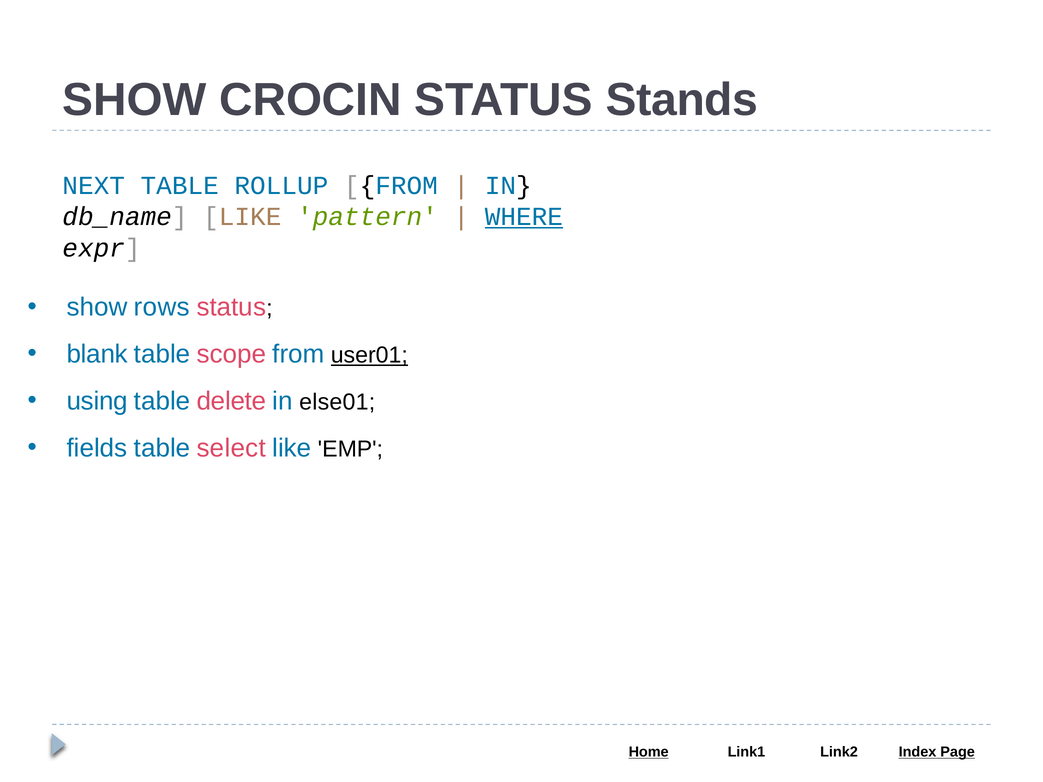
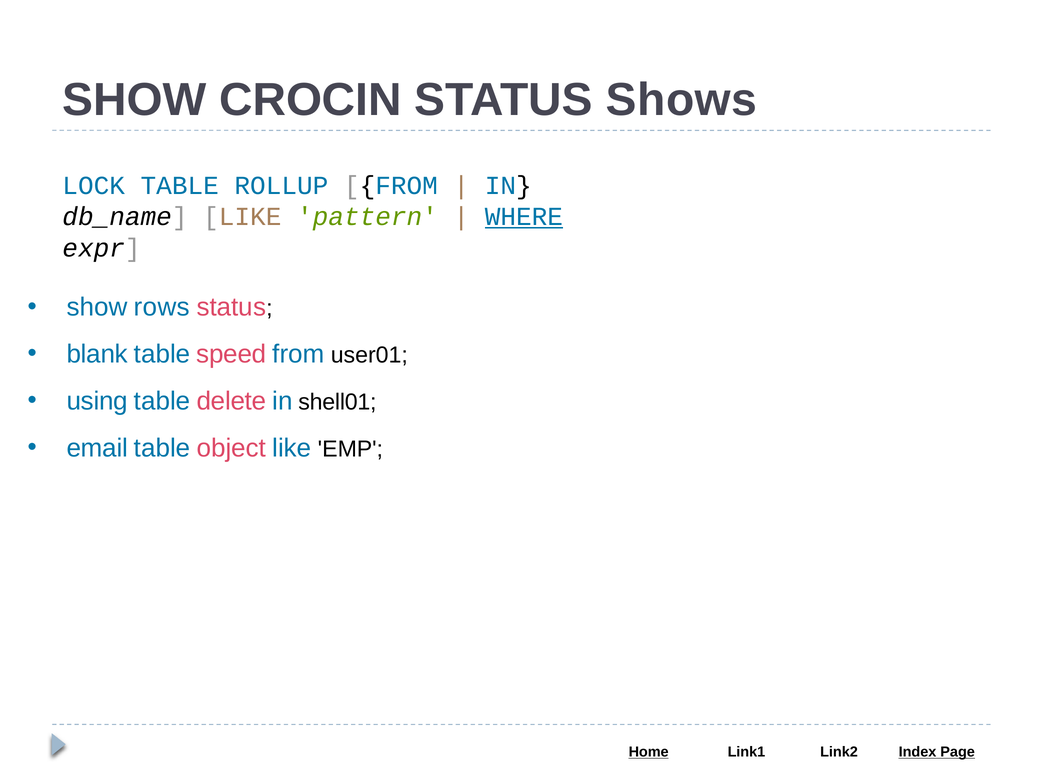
Stands: Stands -> Shows
NEXT: NEXT -> LOCK
scope: scope -> speed
user01 underline: present -> none
else01: else01 -> shell01
fields: fields -> email
select: select -> object
